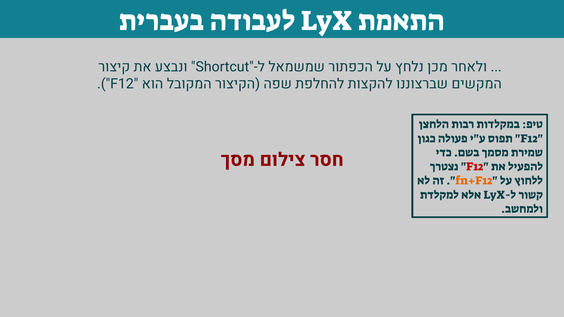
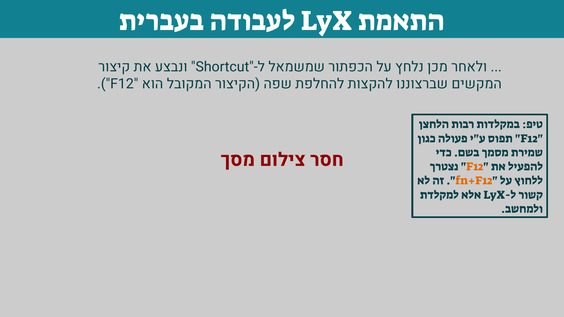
F12 at (475, 167) colour: red -> orange
